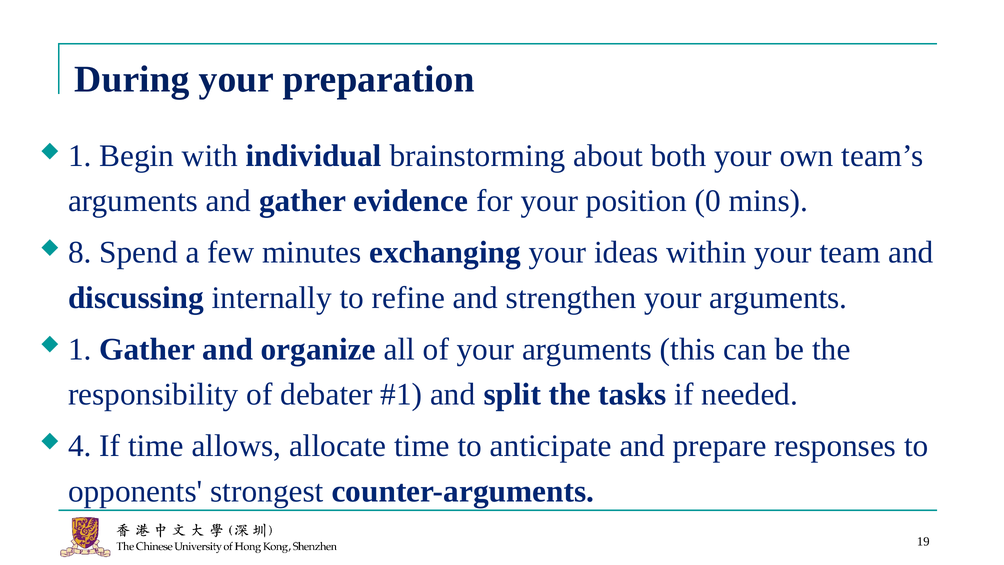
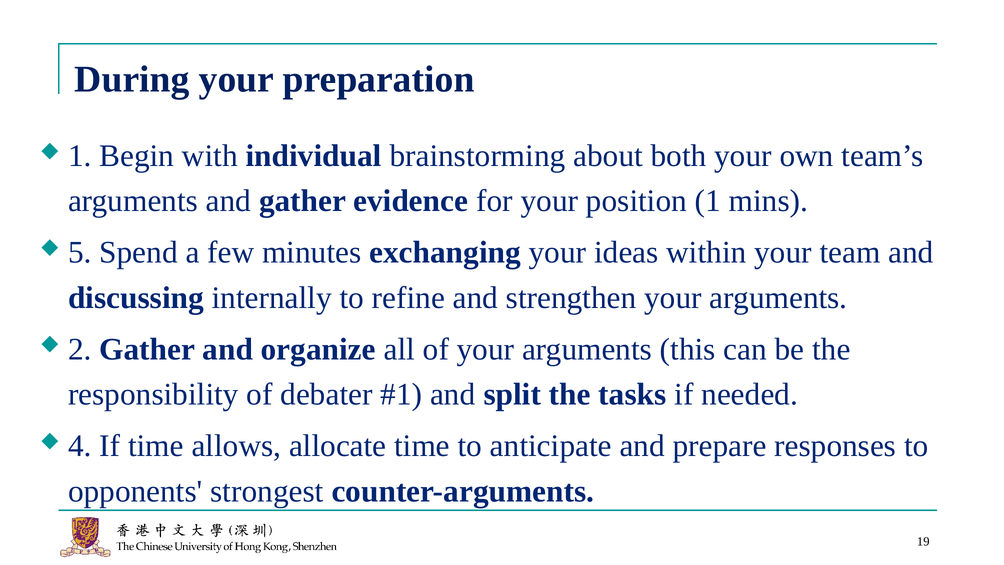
position 0: 0 -> 1
8: 8 -> 5
1 at (80, 349): 1 -> 2
